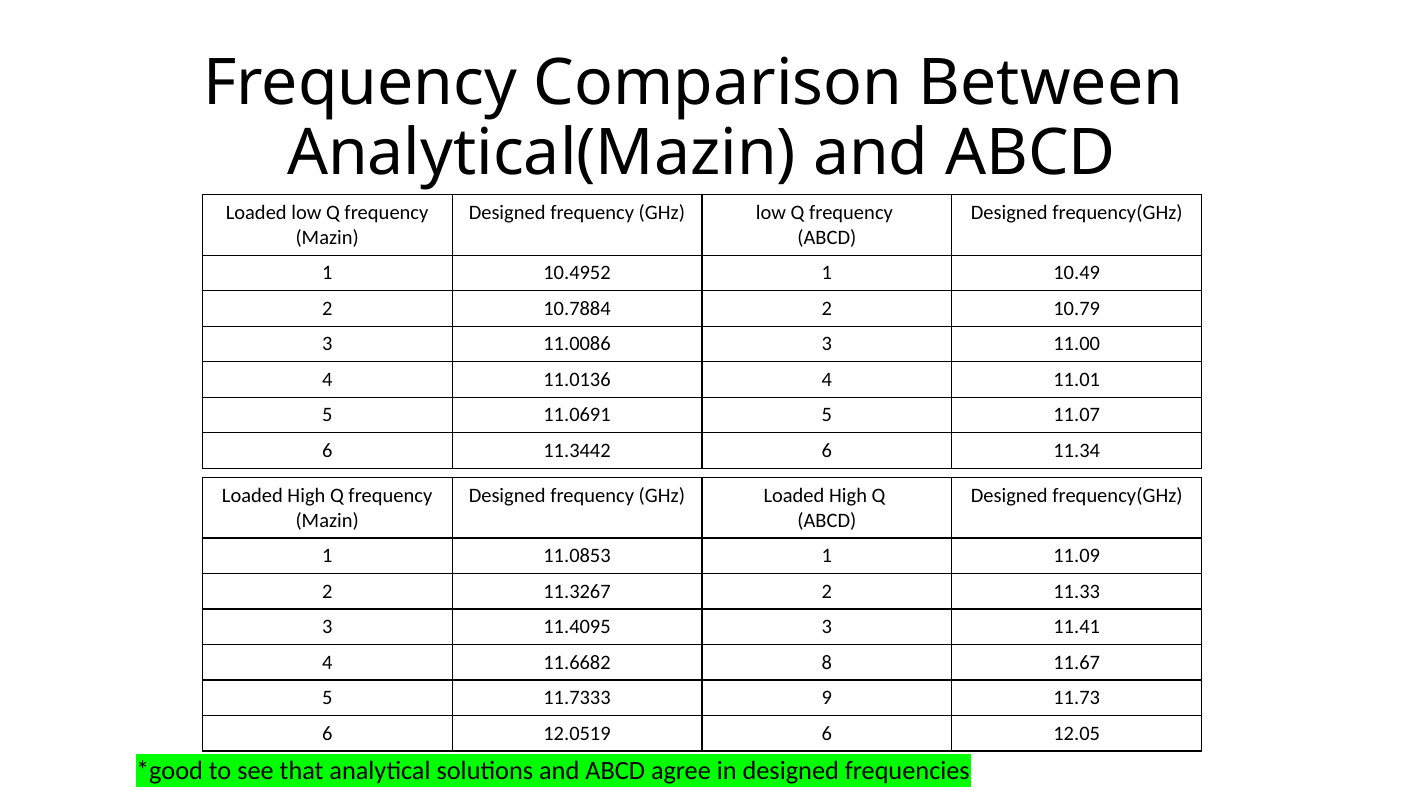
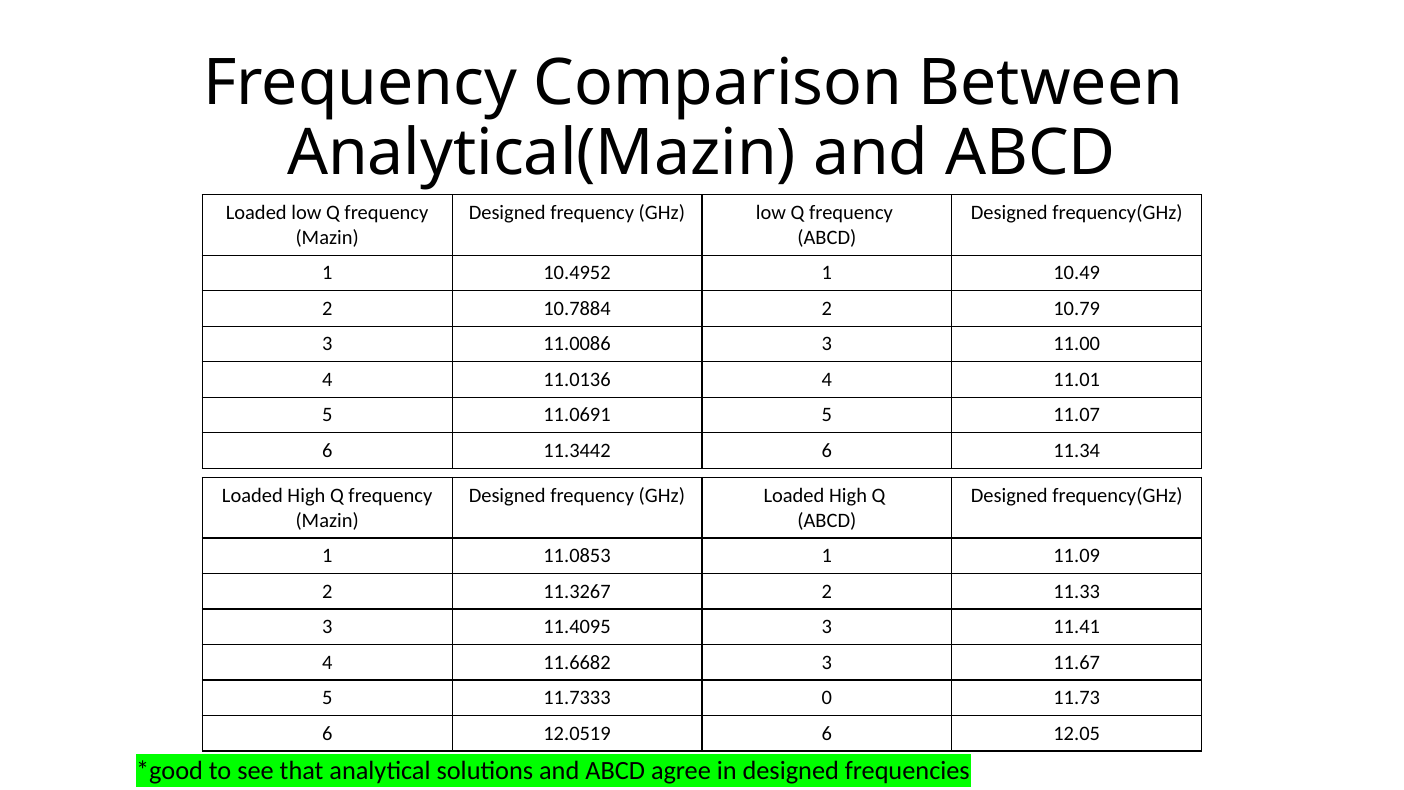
11.6682 8: 8 -> 3
9: 9 -> 0
